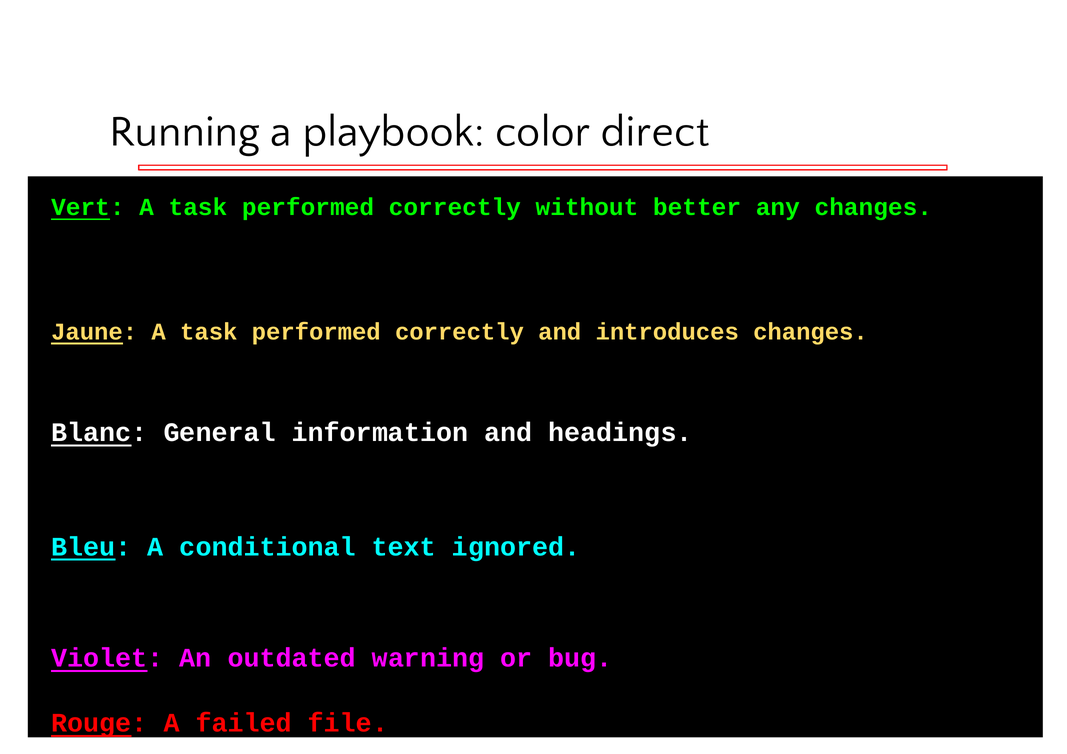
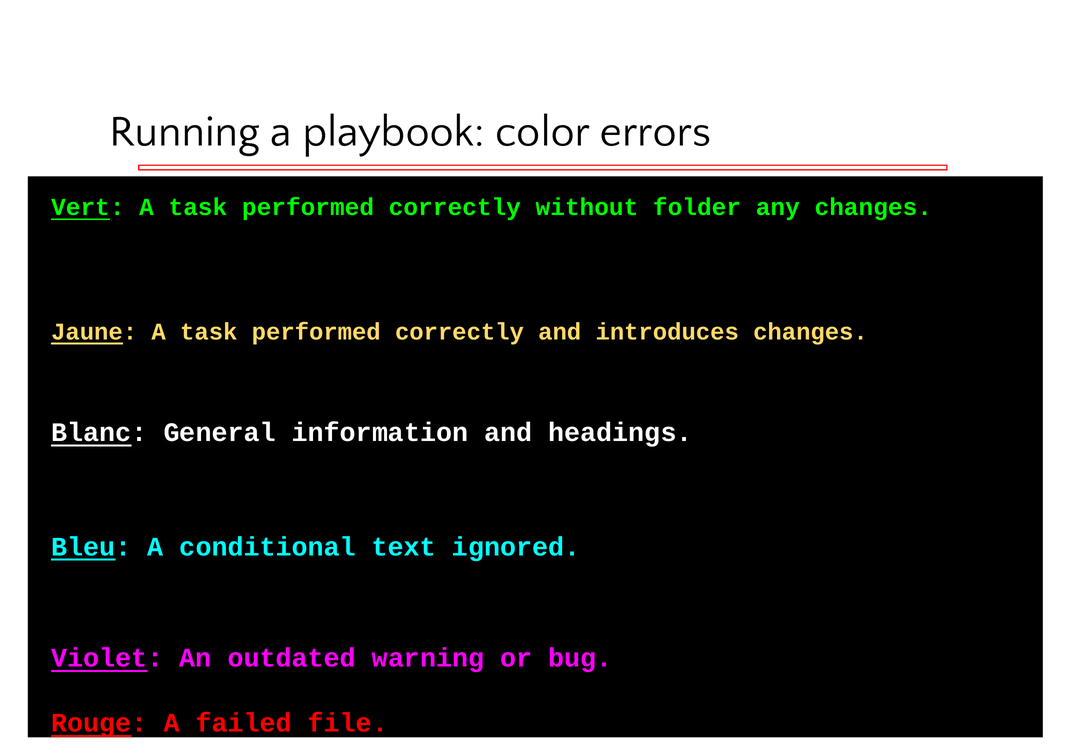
direct: direct -> errors
better: better -> folder
